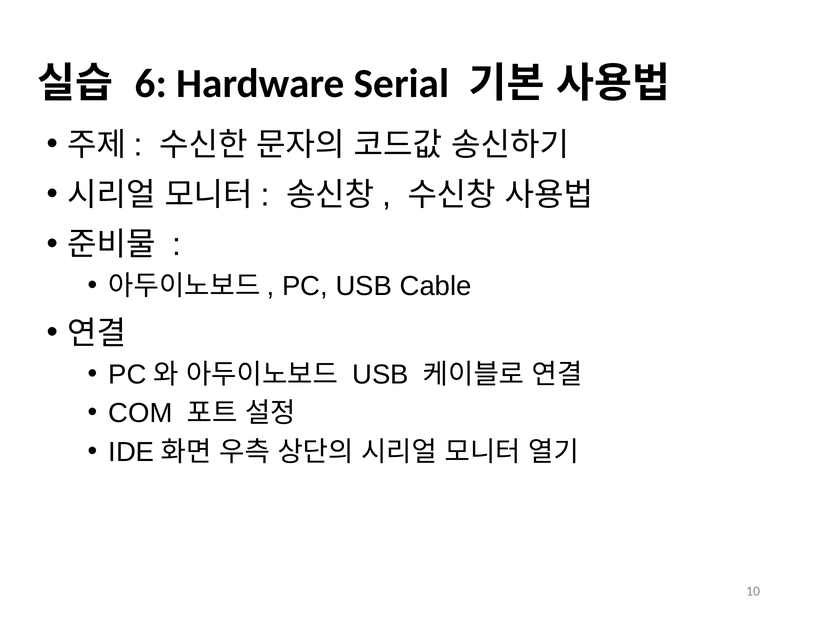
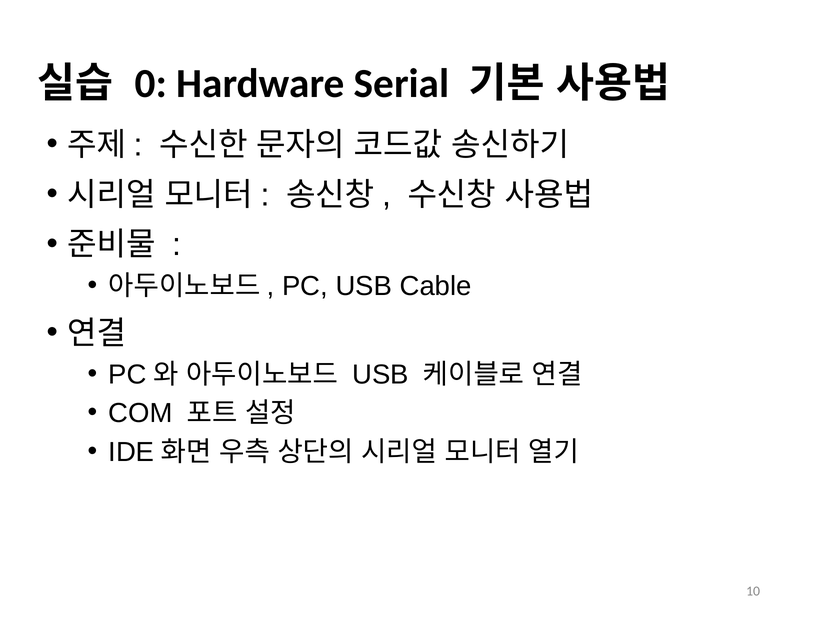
6: 6 -> 0
